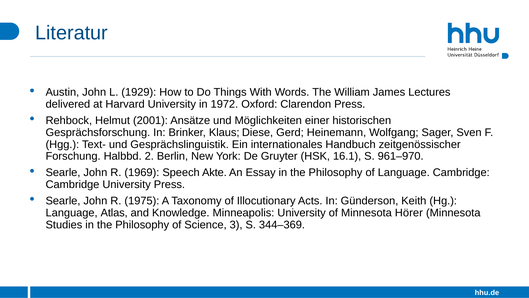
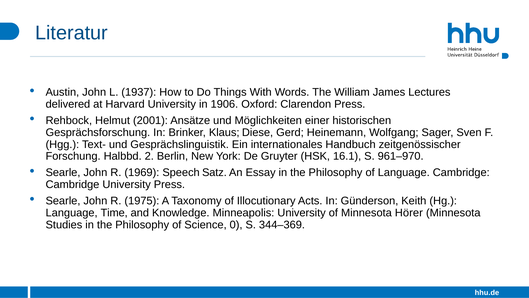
1929: 1929 -> 1937
1972: 1972 -> 1906
Akte: Akte -> Satz
Atlas: Atlas -> Time
3: 3 -> 0
